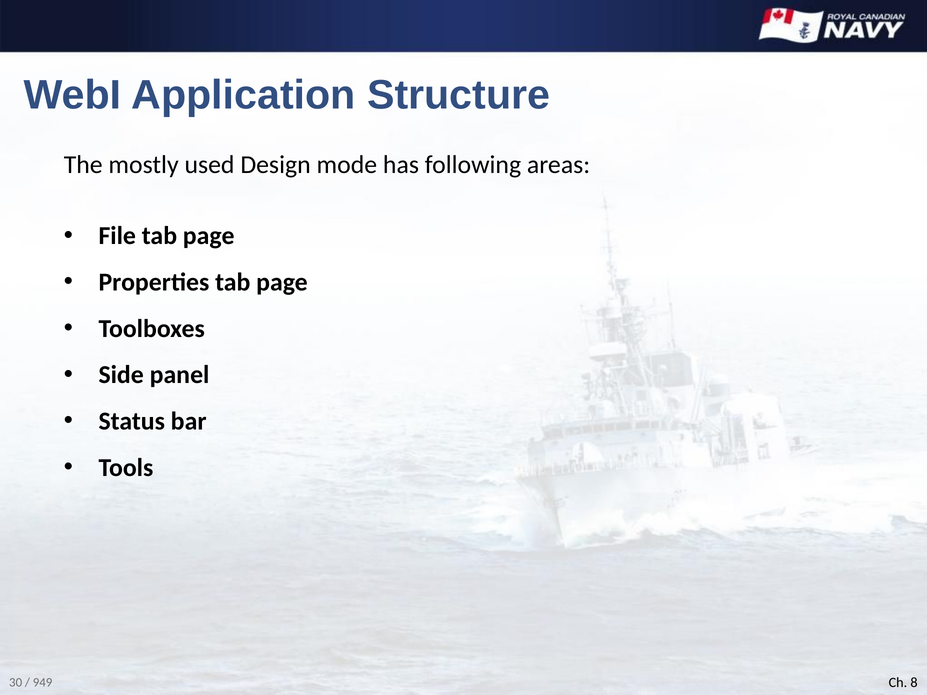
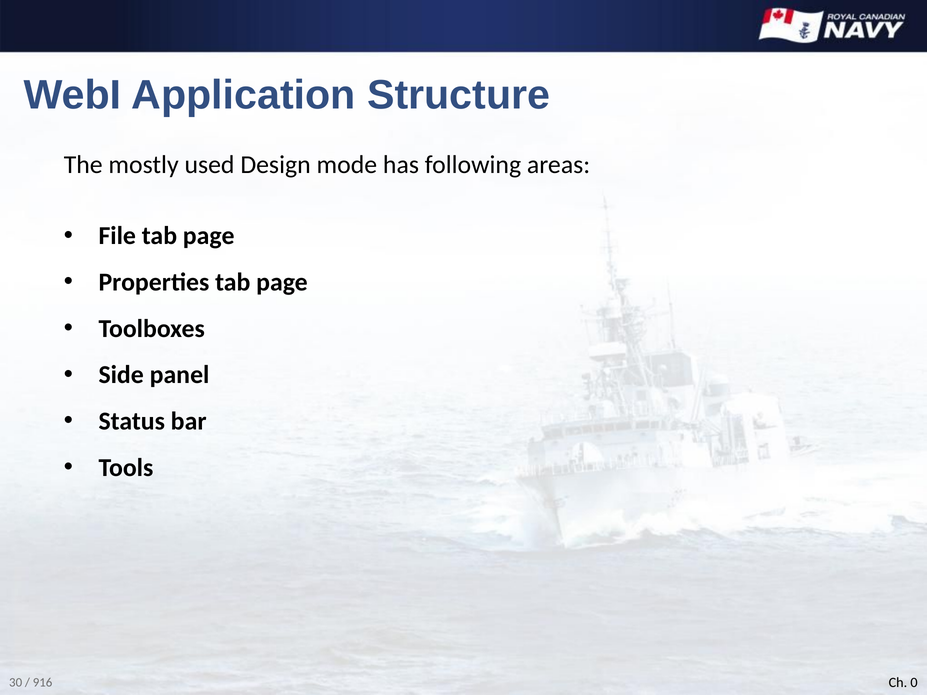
8: 8 -> 0
949: 949 -> 916
